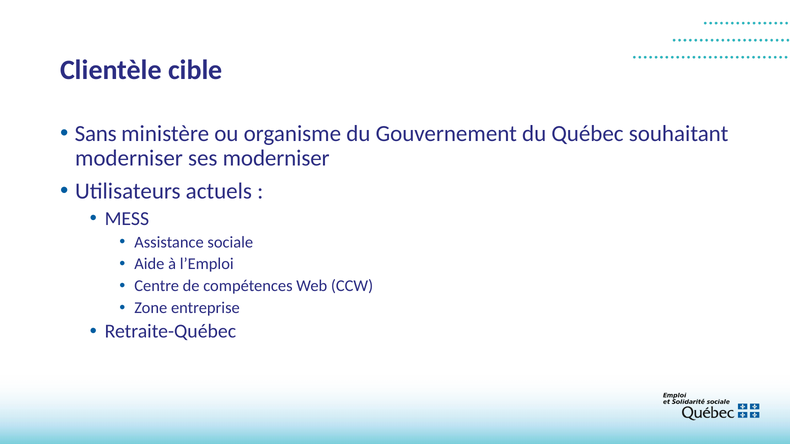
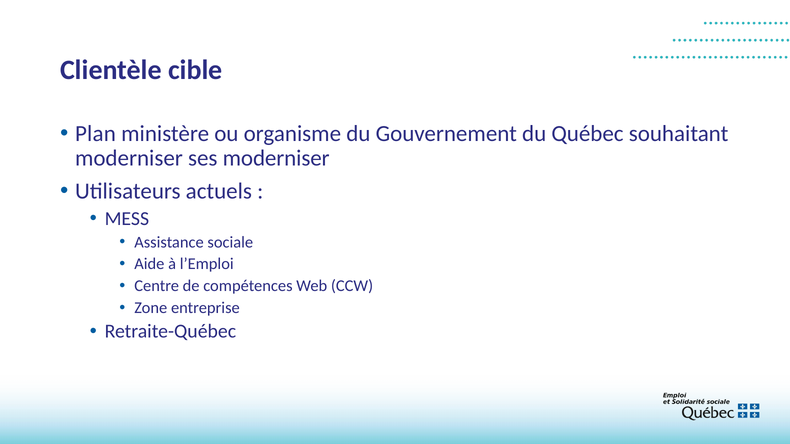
Sans: Sans -> Plan
